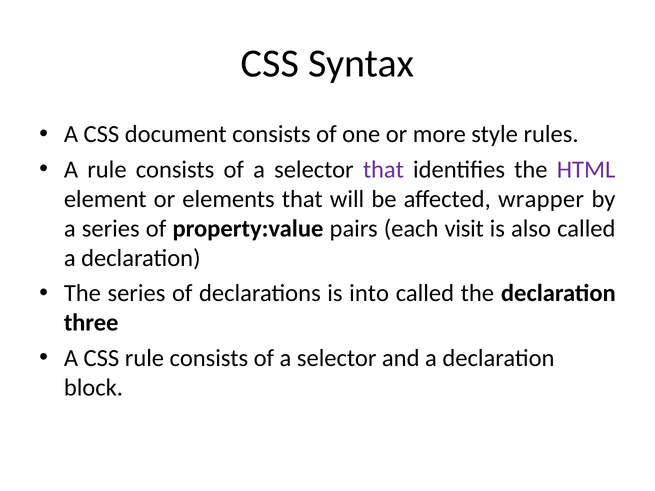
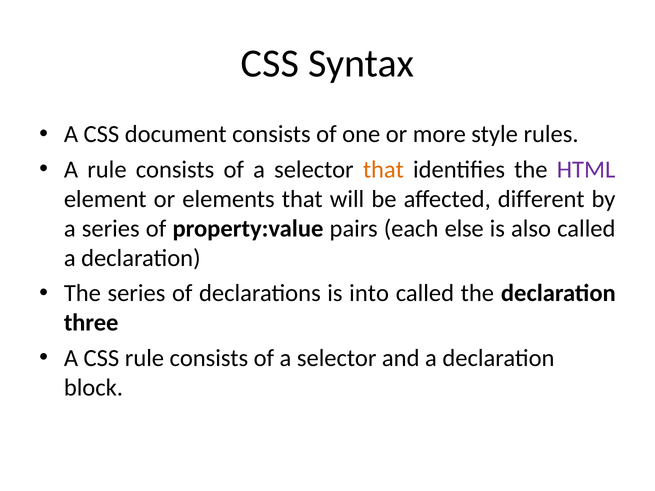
that at (383, 170) colour: purple -> orange
wrapper: wrapper -> different
visit: visit -> else
